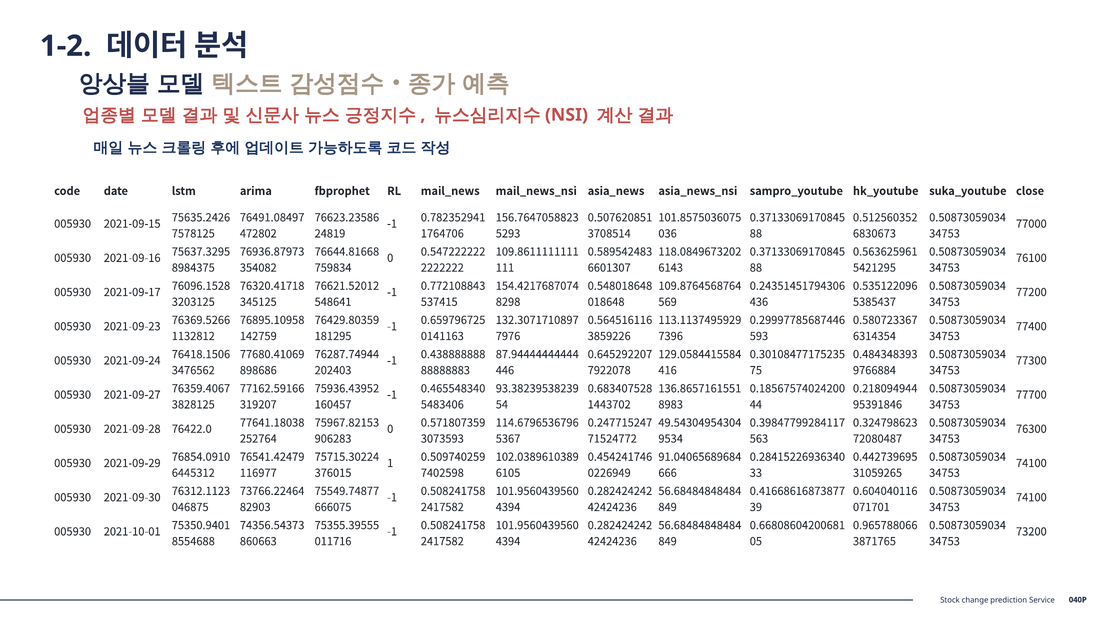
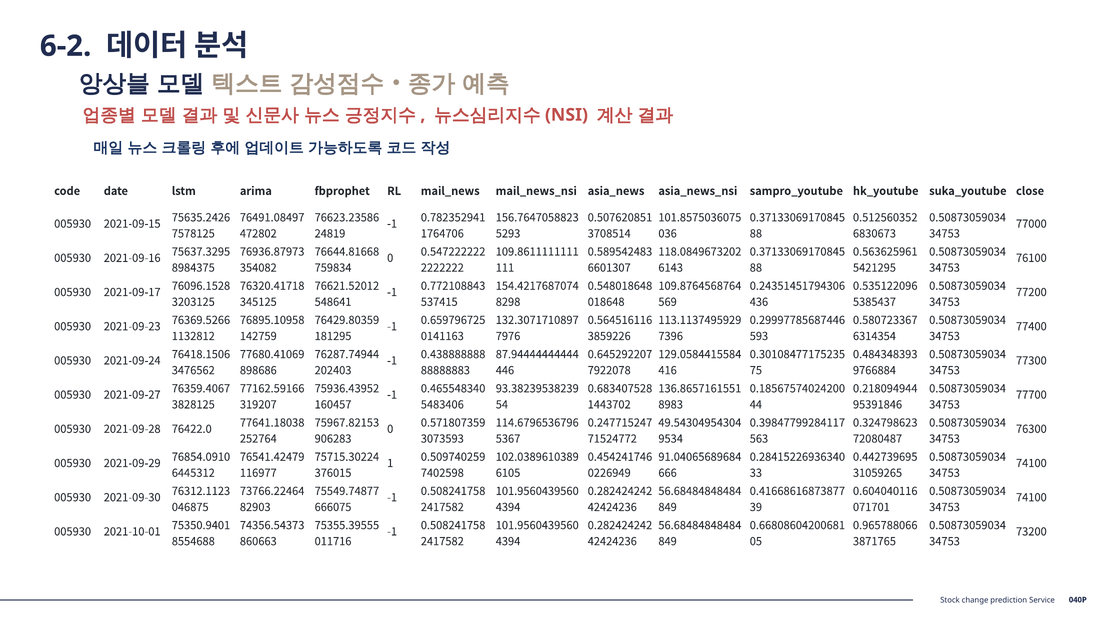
1-2: 1-2 -> 6-2
